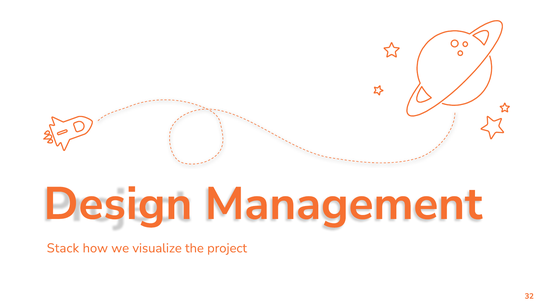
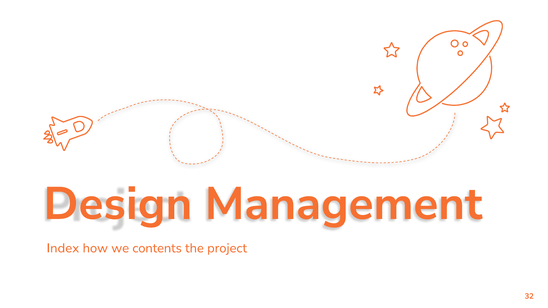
Stack: Stack -> Index
visualize: visualize -> contents
